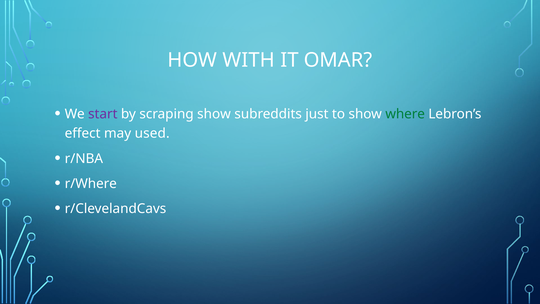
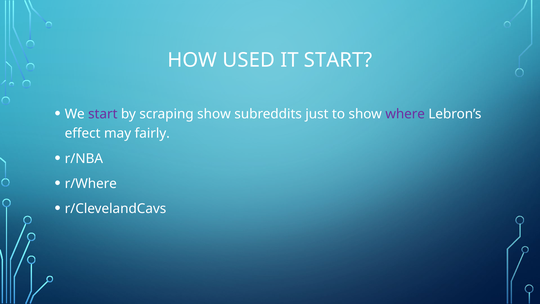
WITH: WITH -> USED
IT OMAR: OMAR -> START
where colour: green -> purple
used: used -> fairly
